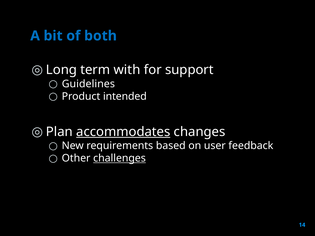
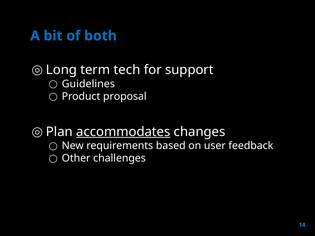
with: with -> tech
intended: intended -> proposal
challenges underline: present -> none
